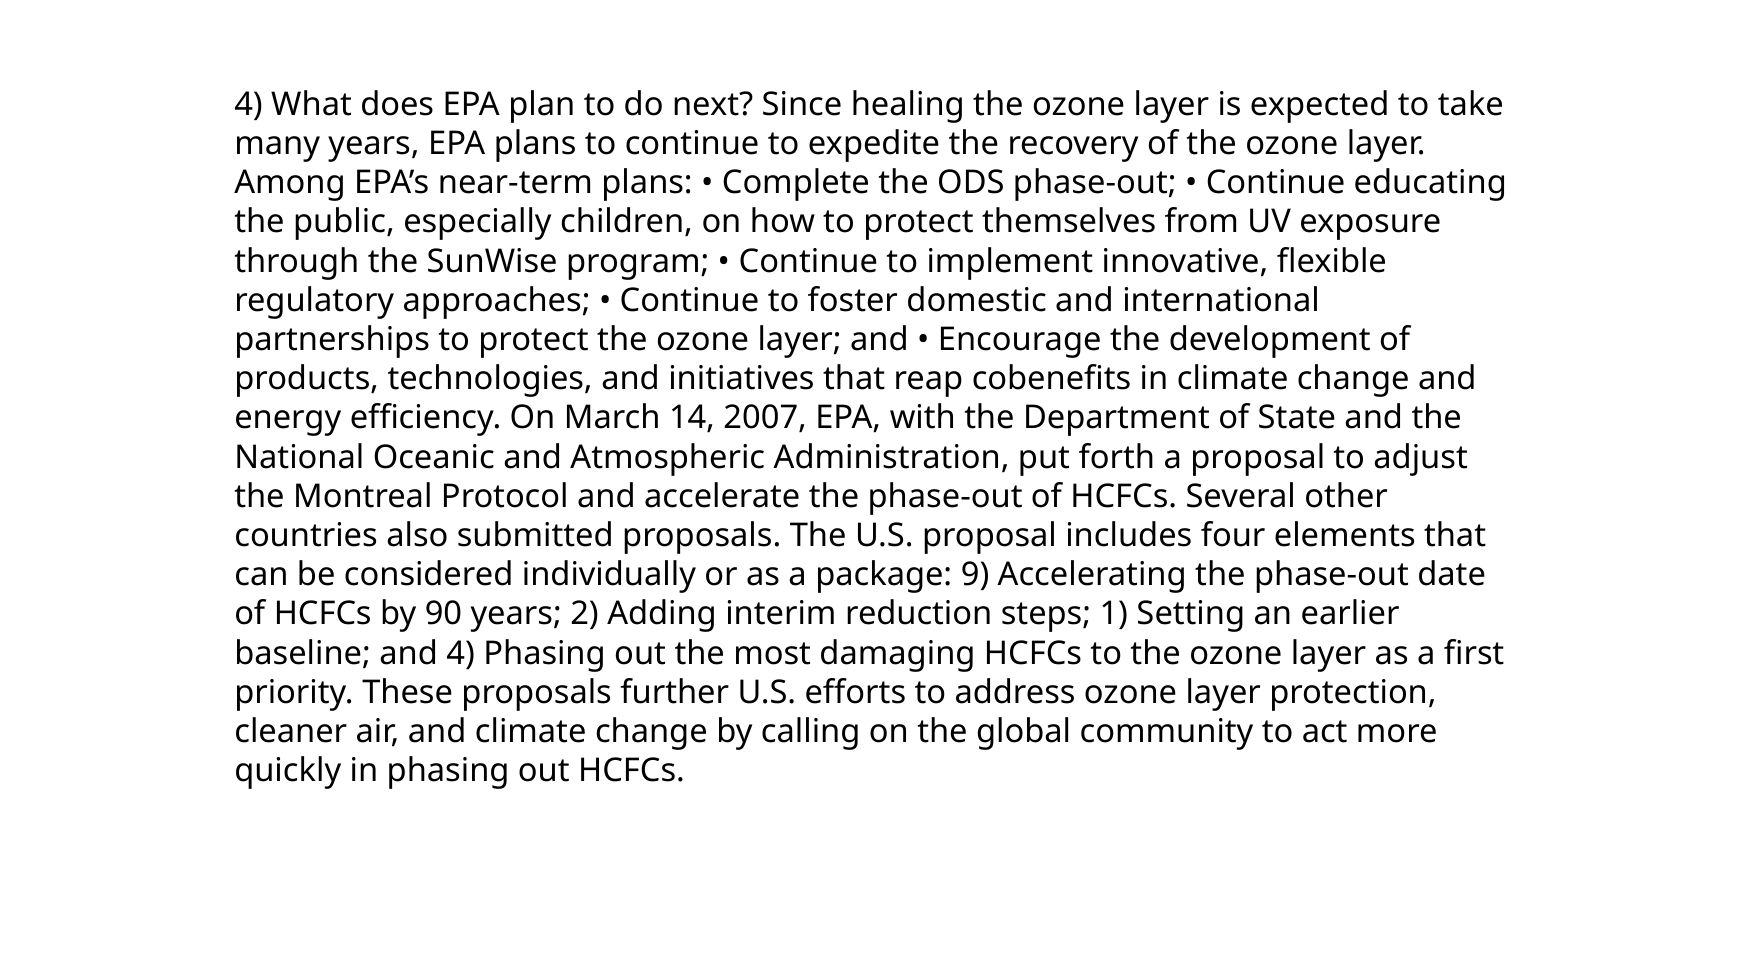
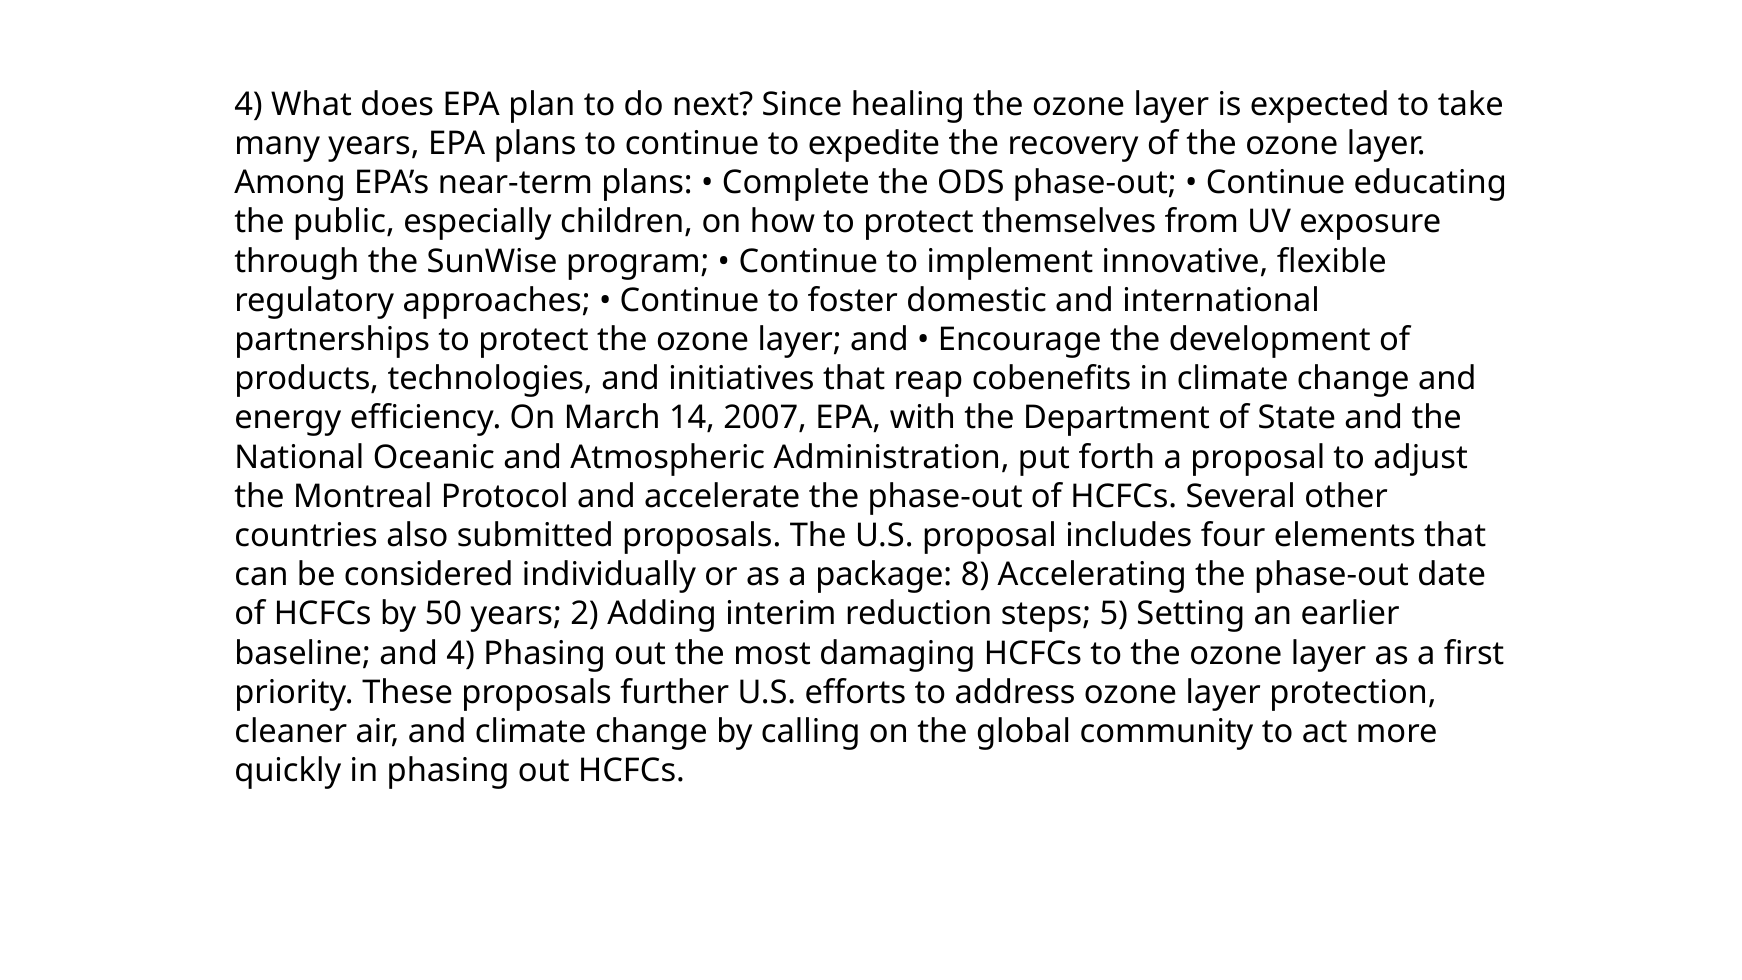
9: 9 -> 8
90: 90 -> 50
1: 1 -> 5
